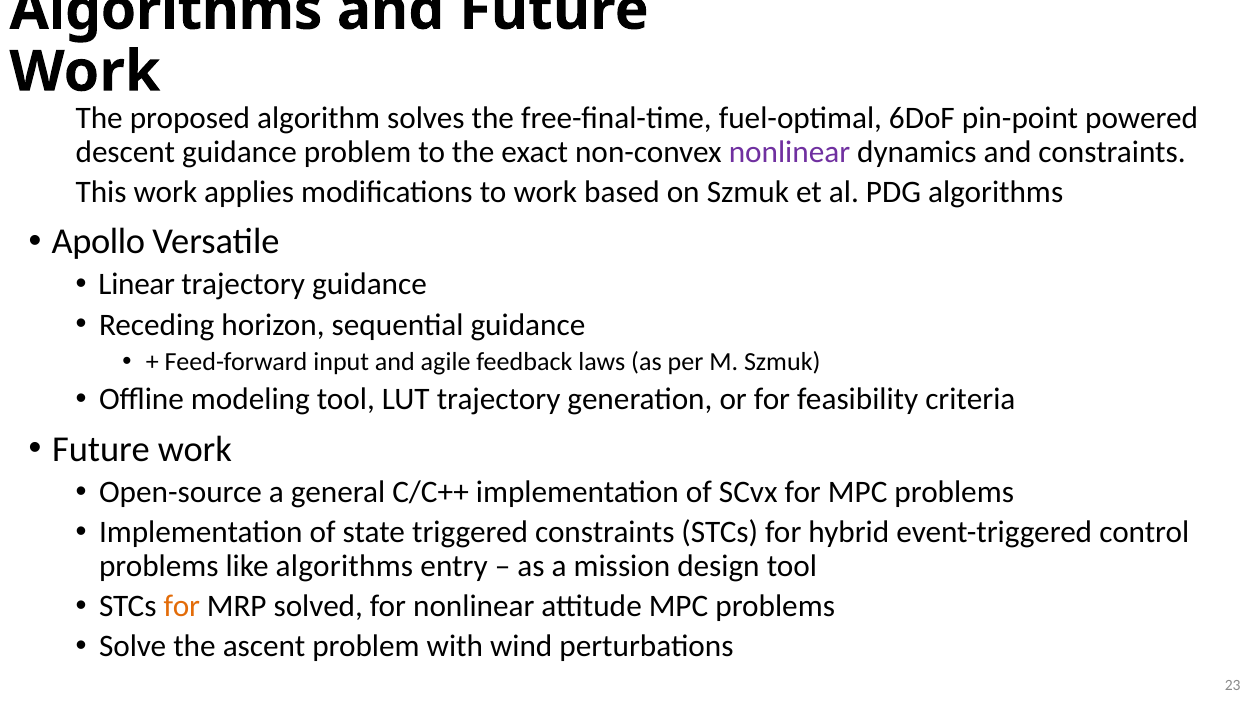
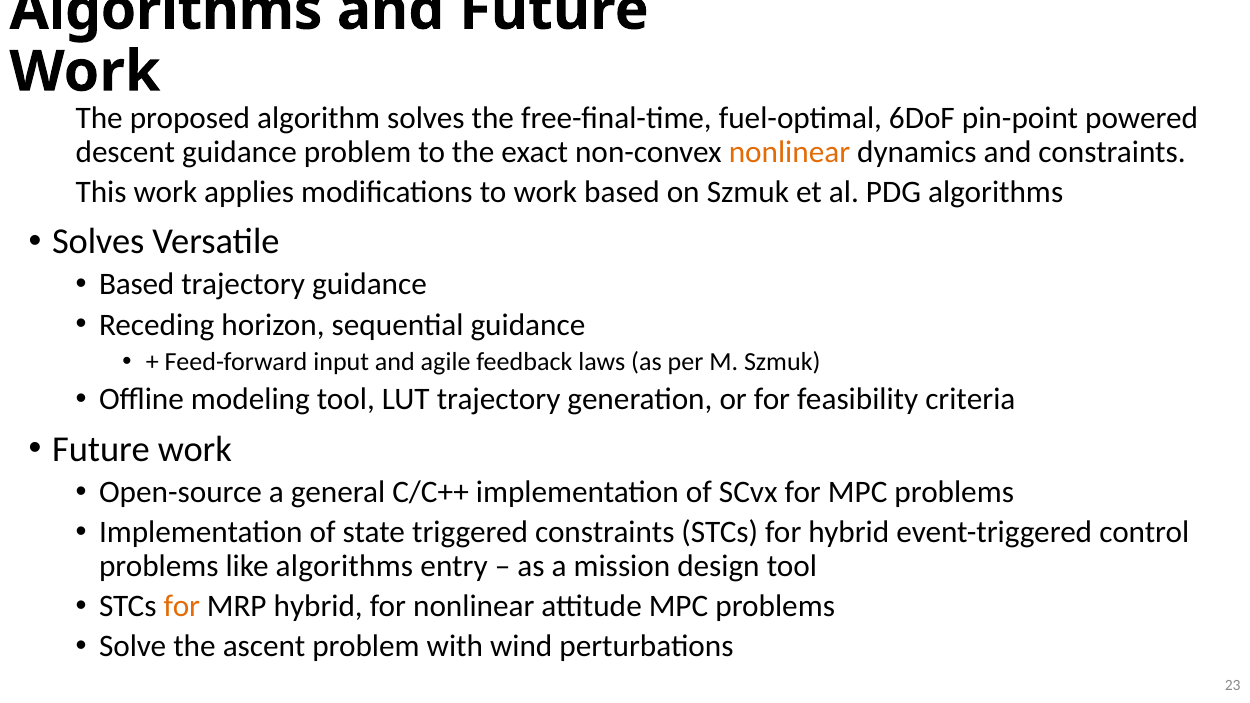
nonlinear at (789, 152) colour: purple -> orange
Apollo at (98, 242): Apollo -> Solves
Linear at (137, 285): Linear -> Based
MRP solved: solved -> hybrid
